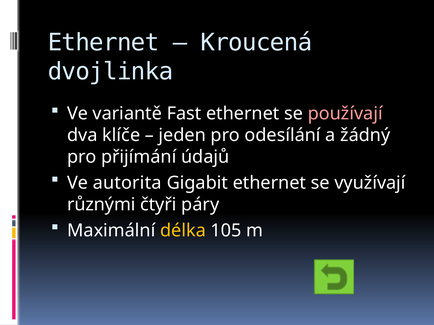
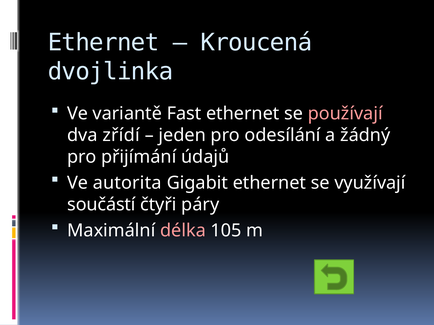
klíče: klíče -> zřídí
různými: různými -> součástí
délka colour: yellow -> pink
